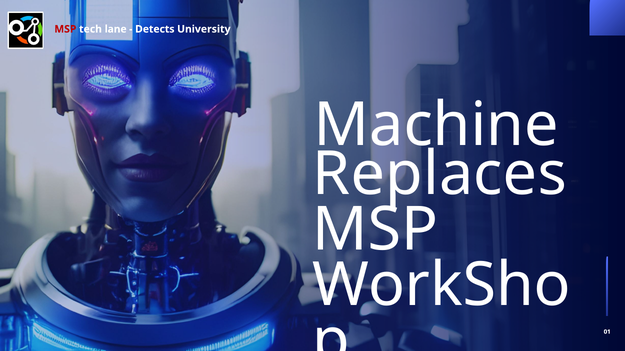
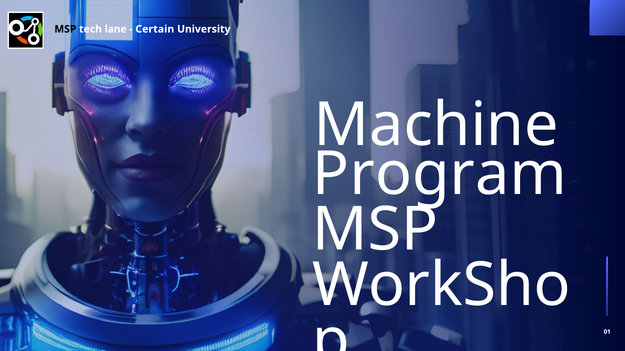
MSP at (65, 29) colour: red -> black
Detects: Detects -> Certain
Replaces: Replaces -> Program
